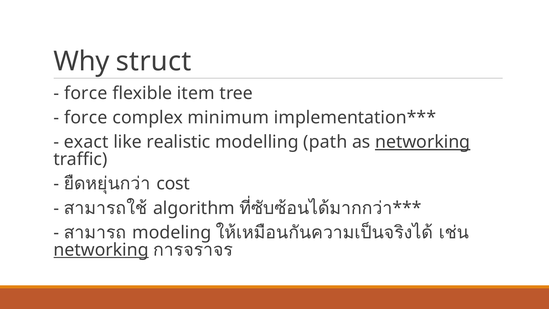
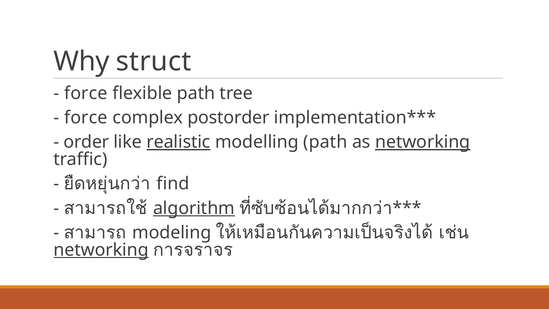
flexible item: item -> path
minimum: minimum -> postorder
exact: exact -> order
realistic underline: none -> present
cost: cost -> find
algorithm underline: none -> present
